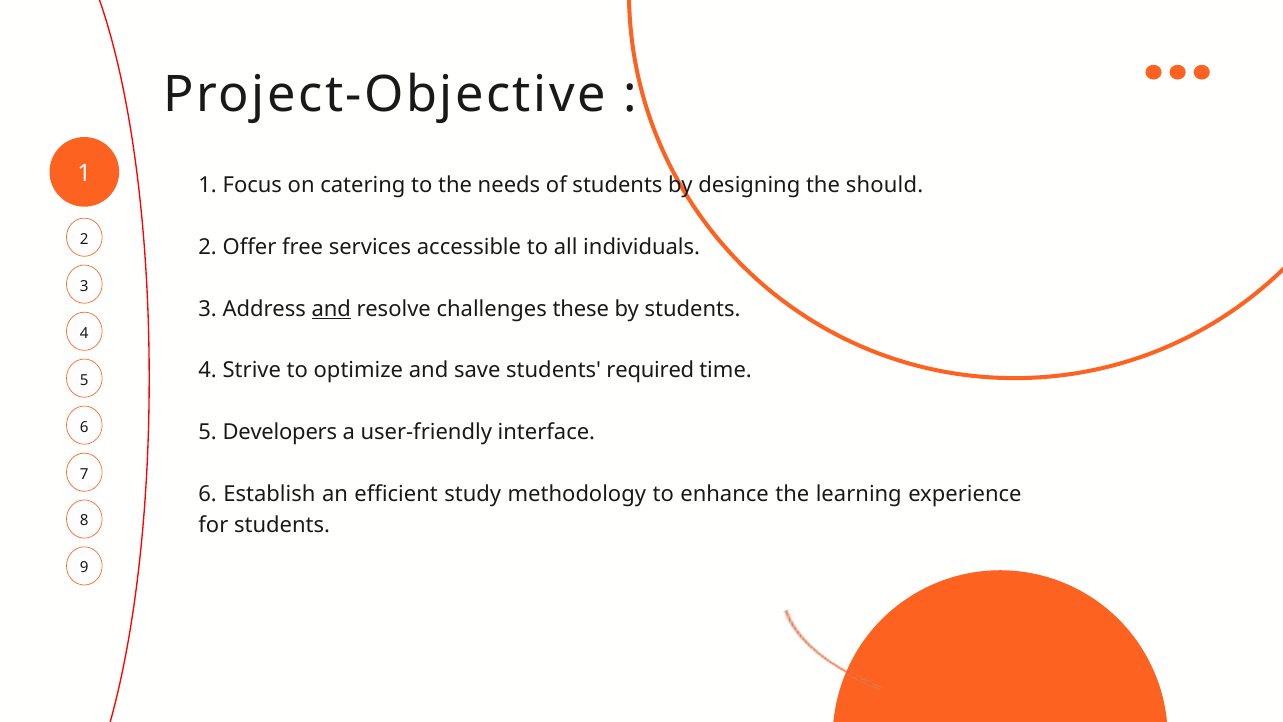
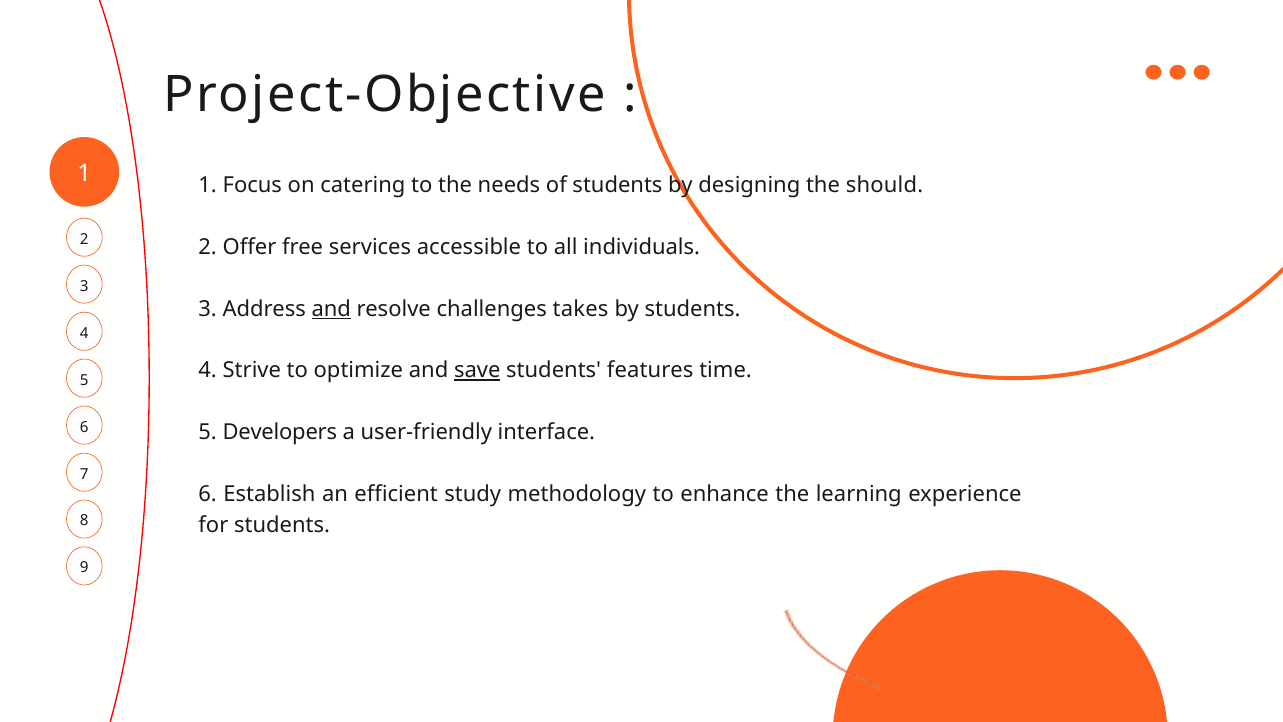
these: these -> takes
save underline: none -> present
required: required -> features
